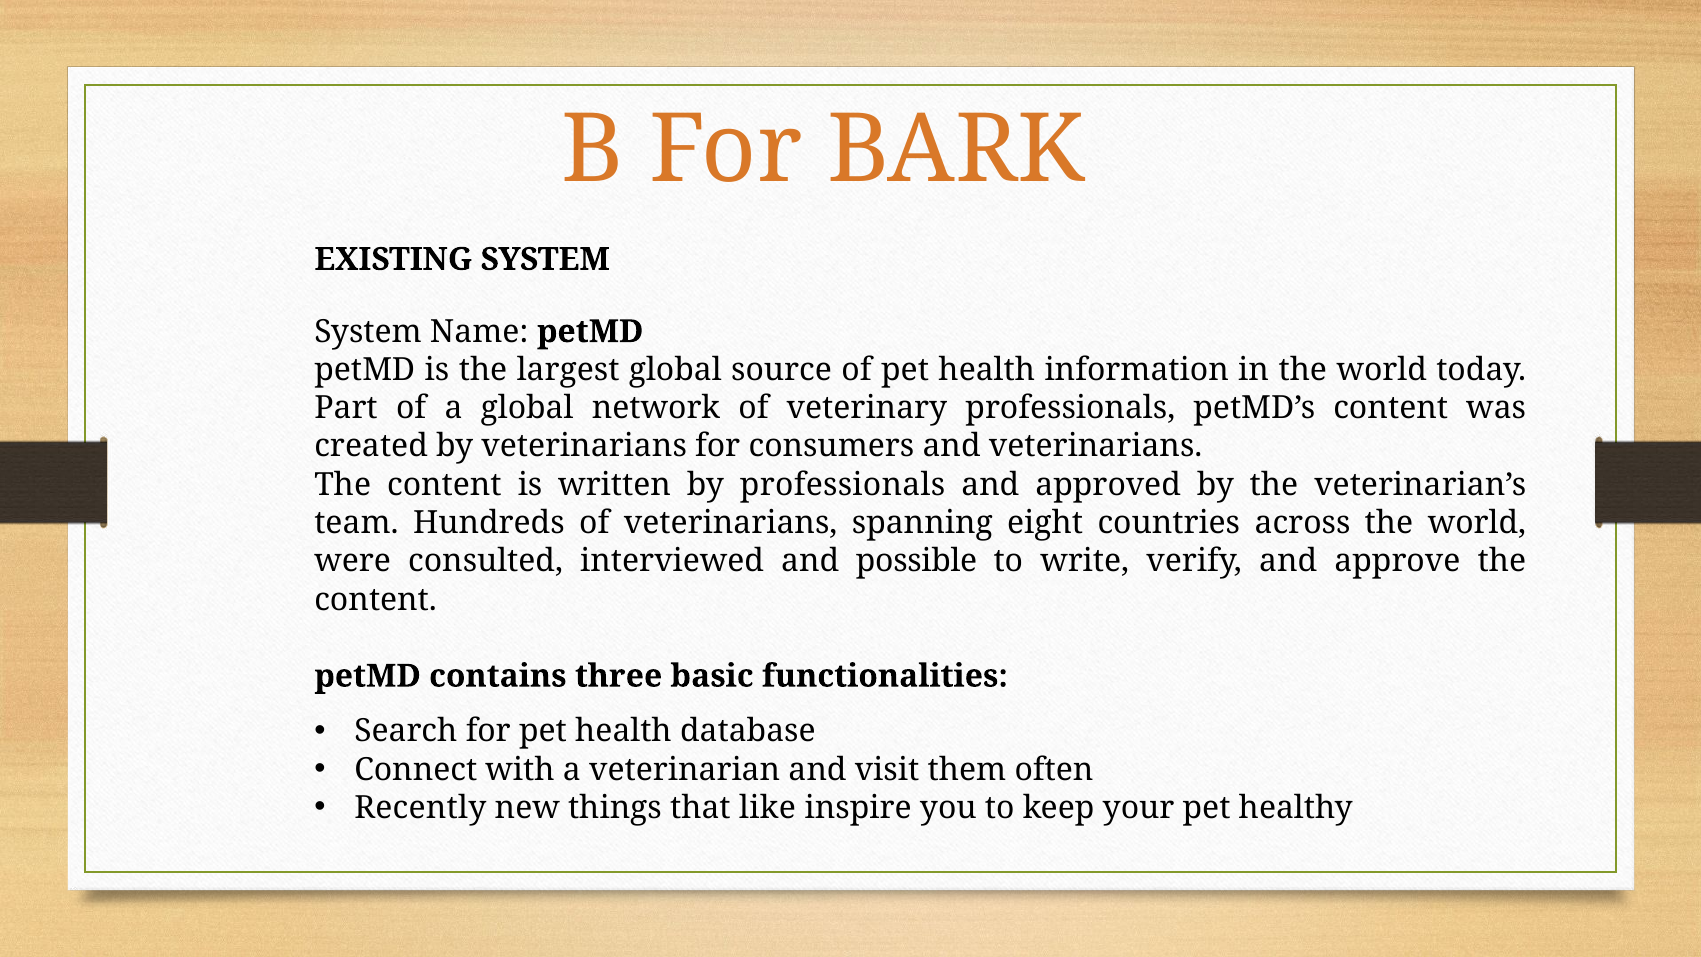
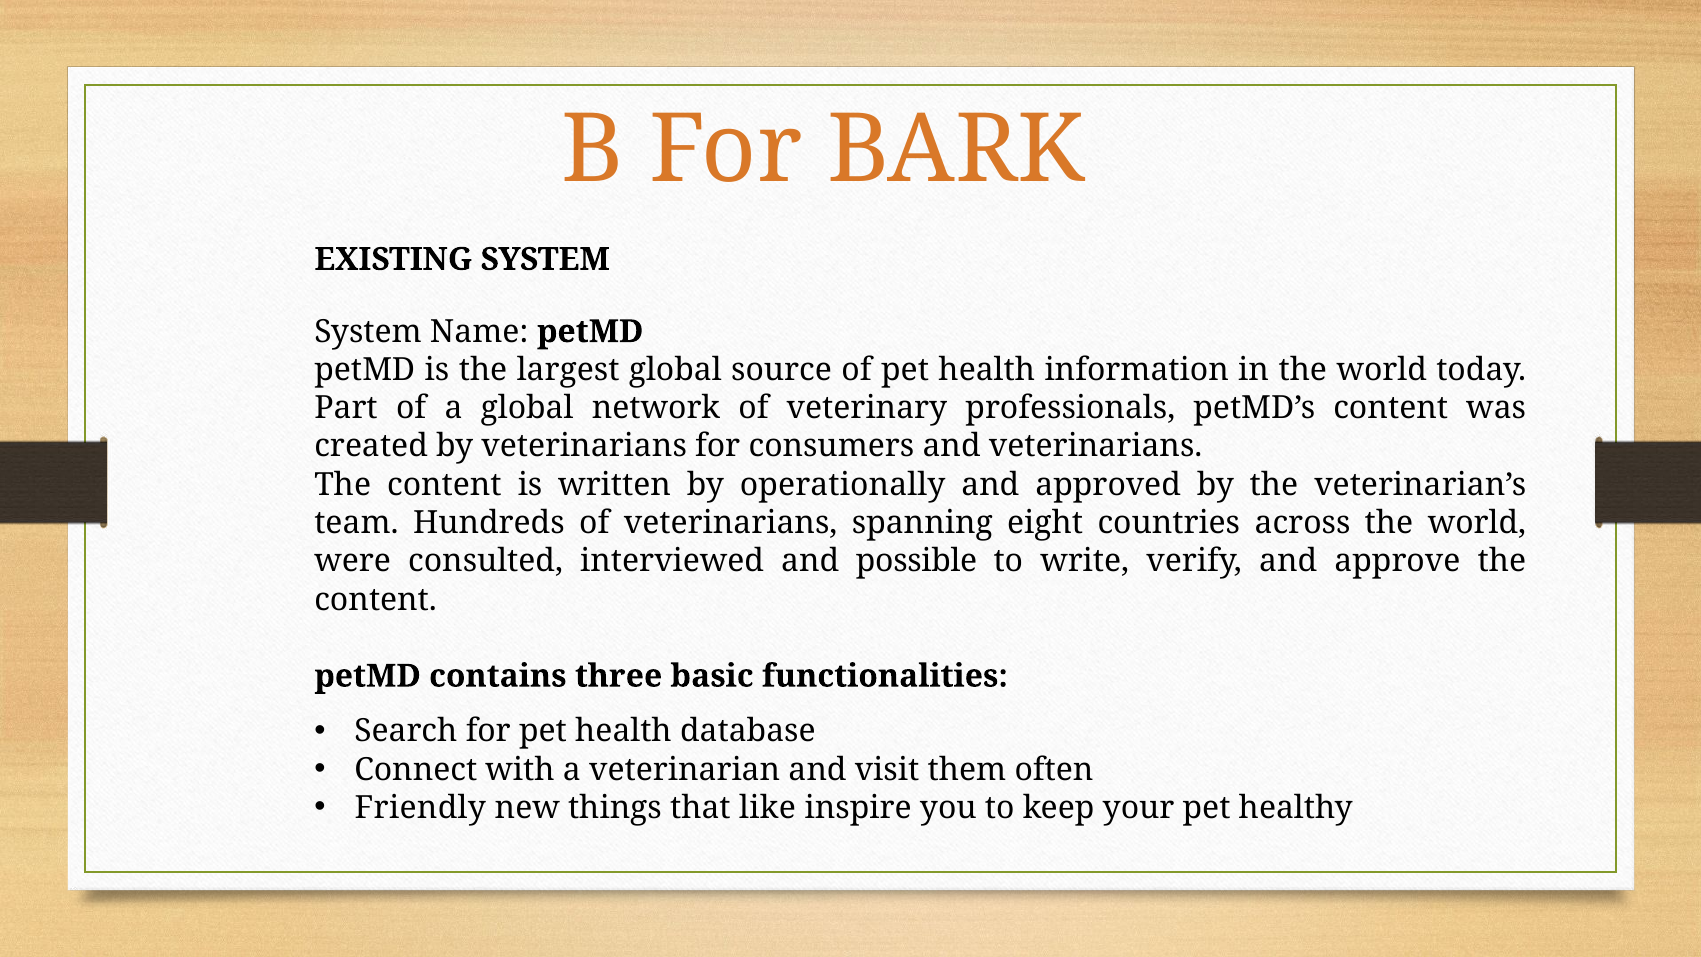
by professionals: professionals -> operationally
Recently: Recently -> Friendly
